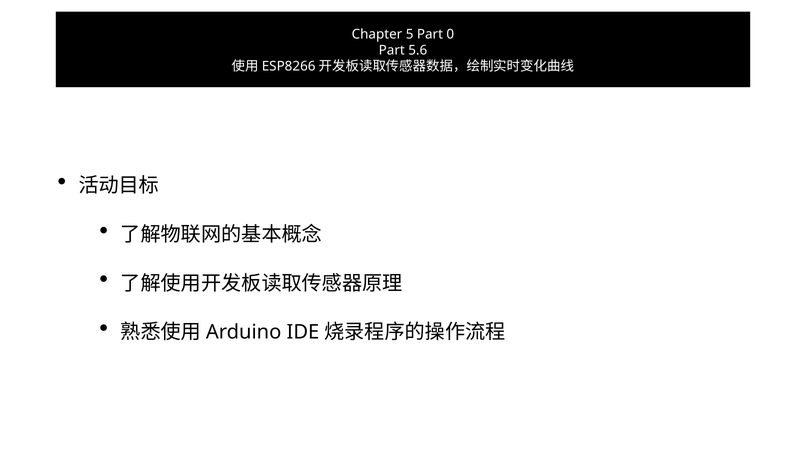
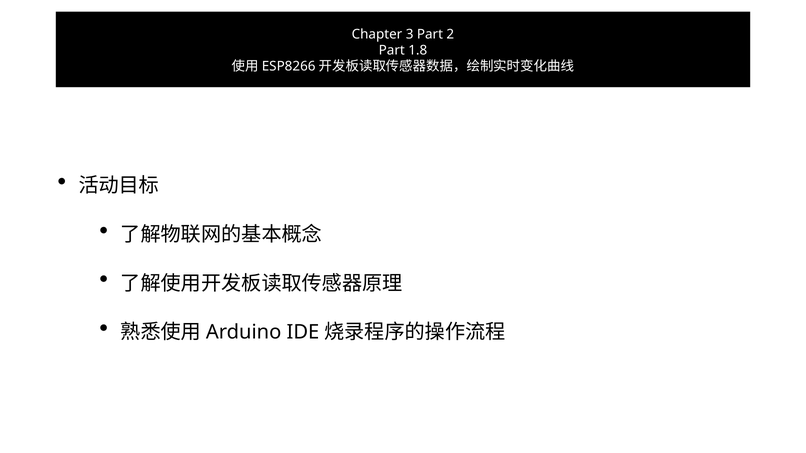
5: 5 -> 3
0: 0 -> 2
5.6: 5.6 -> 1.8
